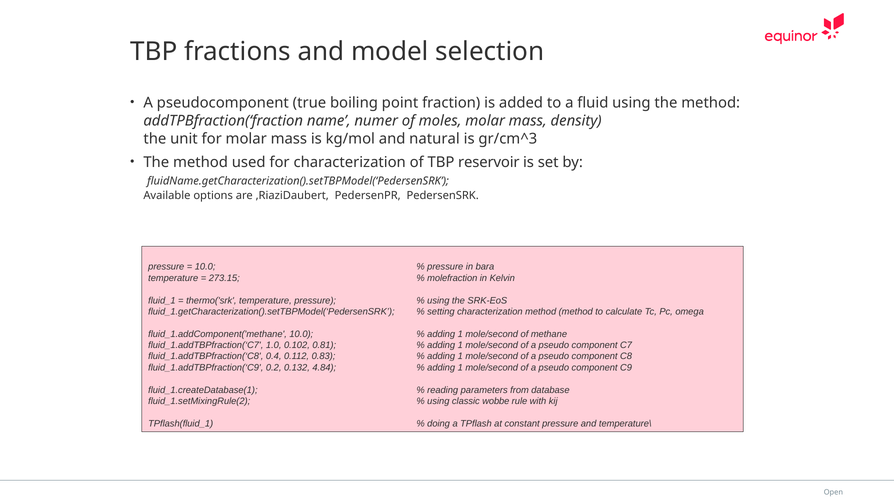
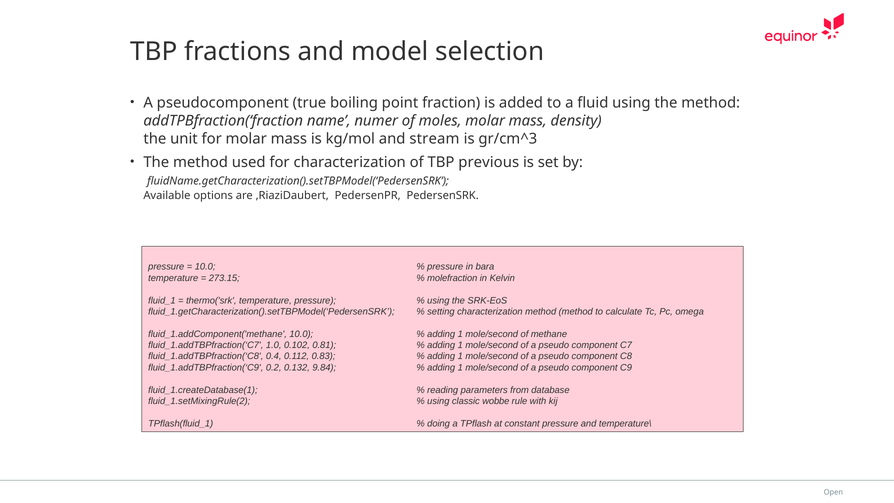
natural: natural -> stream
reservoir: reservoir -> previous
4.84: 4.84 -> 9.84
